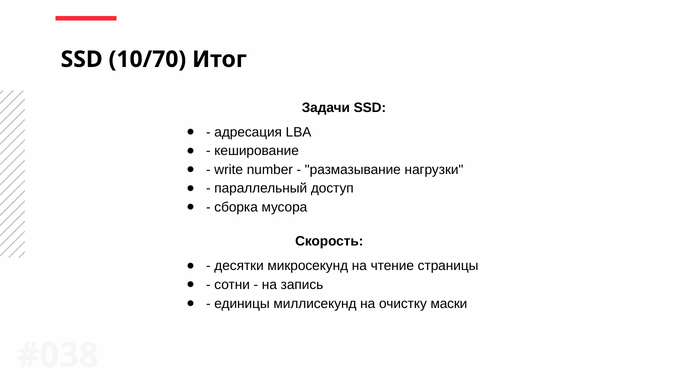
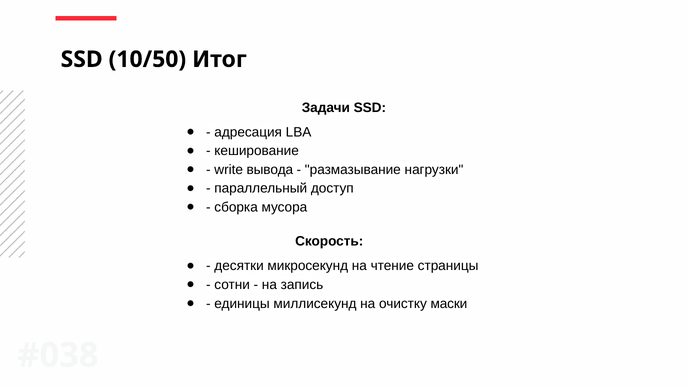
10/70: 10/70 -> 10/50
number: number -> вывода
